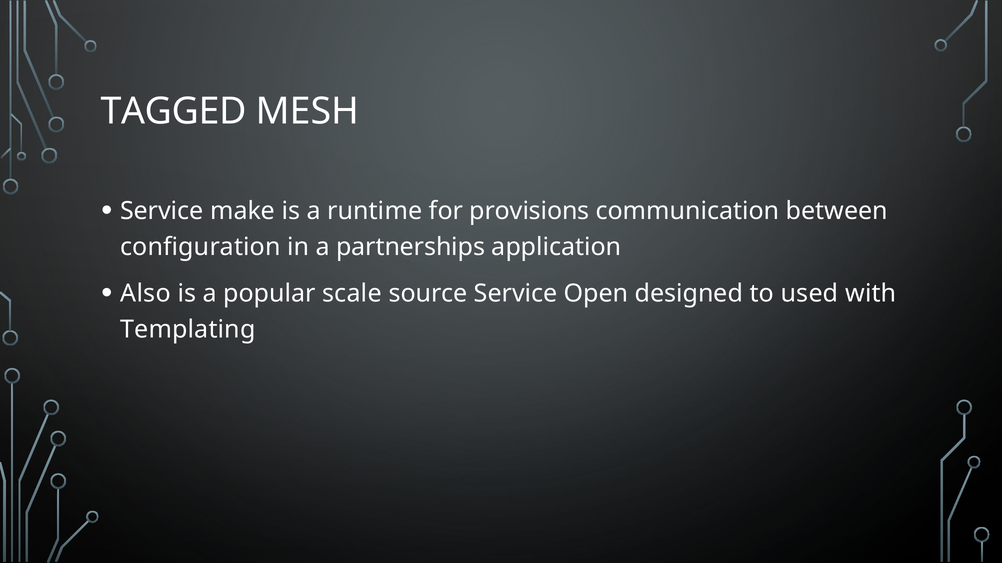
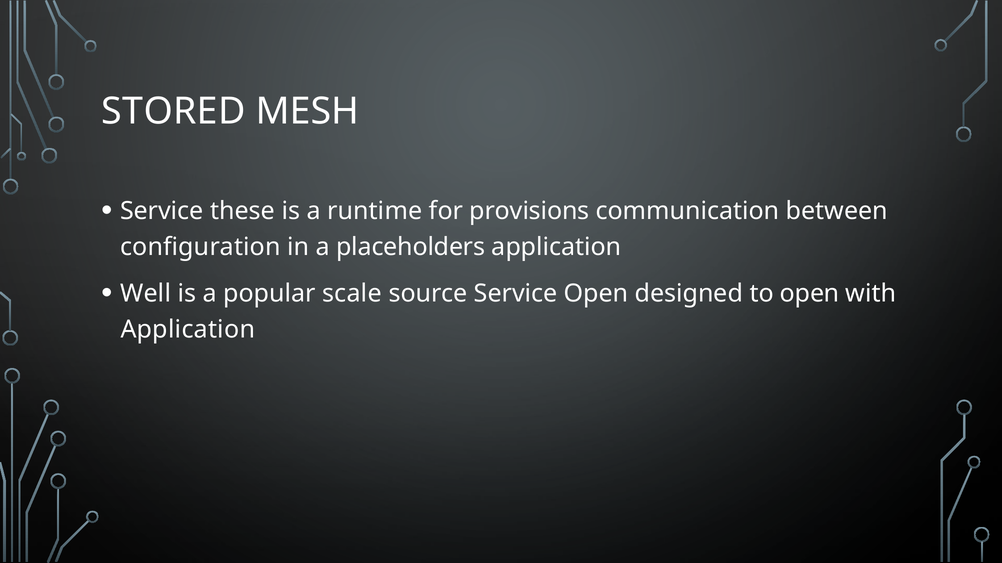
TAGGED: TAGGED -> STORED
make: make -> these
partnerships: partnerships -> placeholders
Also: Also -> Well
to used: used -> open
Templating at (188, 330): Templating -> Application
